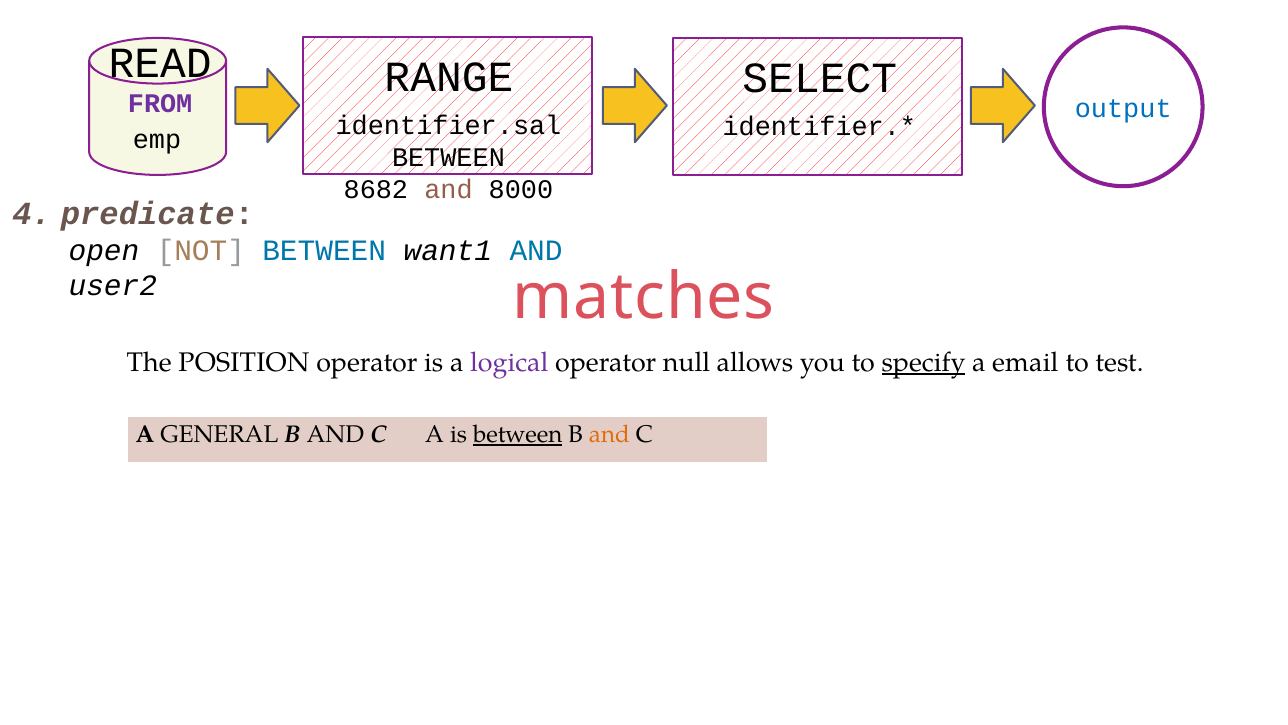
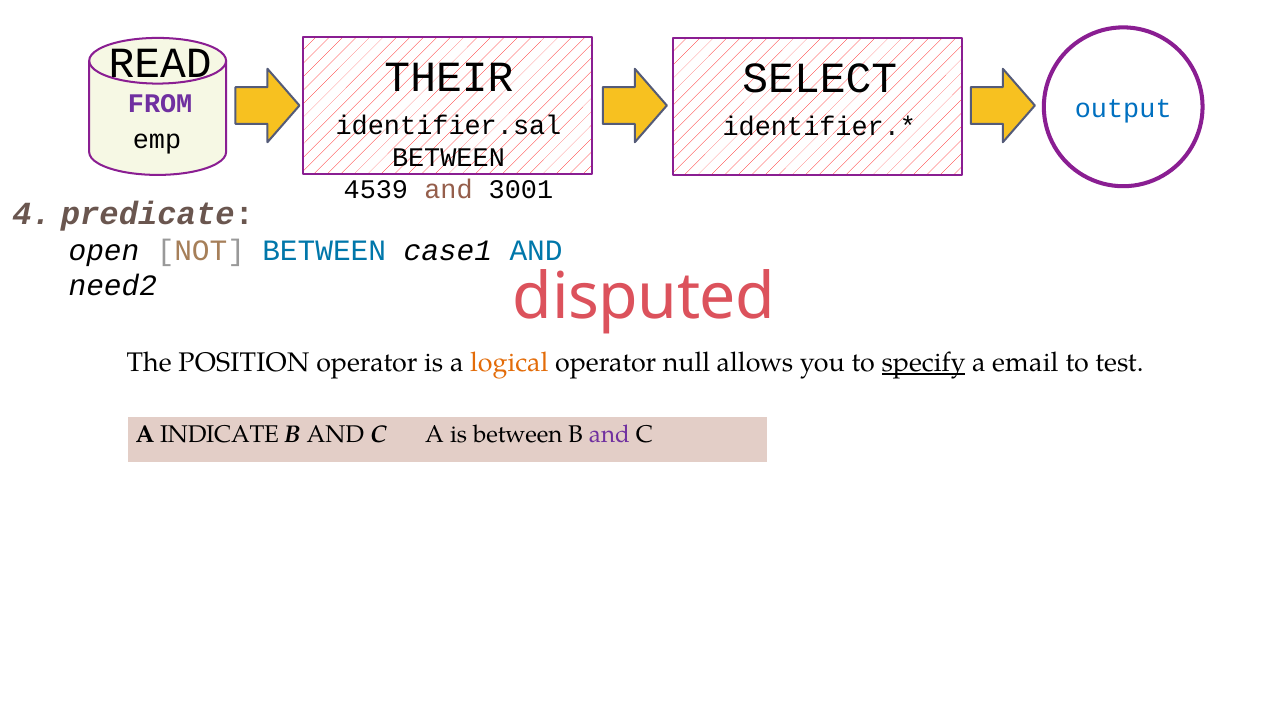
RANGE: RANGE -> THEIR
8682: 8682 -> 4539
8000: 8000 -> 3001
want1: want1 -> case1
user2: user2 -> need2
matches: matches -> disputed
logical colour: purple -> orange
GENERAL: GENERAL -> INDICATE
between at (518, 434) underline: present -> none
and at (609, 434) colour: orange -> purple
